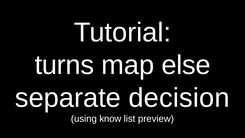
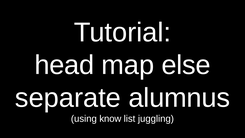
turns: turns -> head
decision: decision -> alumnus
preview: preview -> juggling
